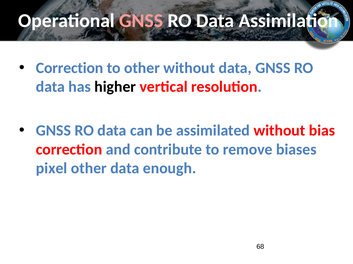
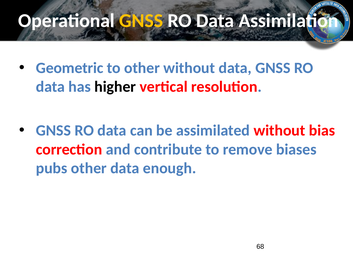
GNSS at (141, 21) colour: pink -> yellow
Correction at (70, 68): Correction -> Geometric
pixel: pixel -> pubs
